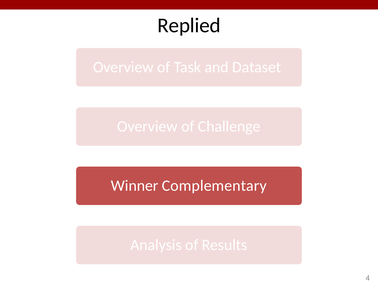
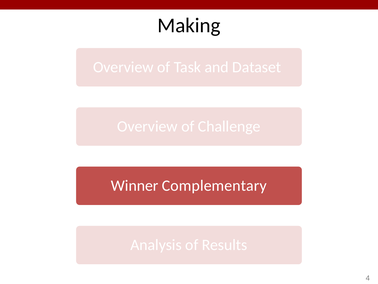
Replied: Replied -> Making
